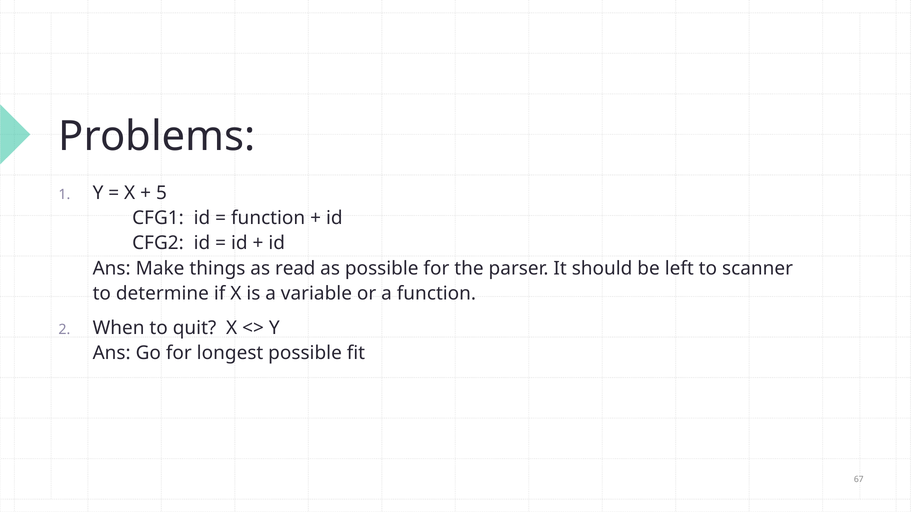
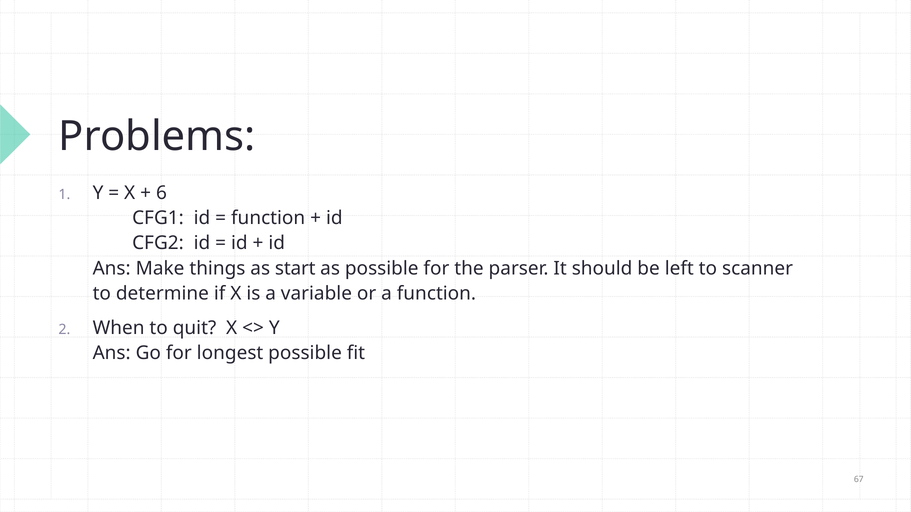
5: 5 -> 6
read: read -> start
